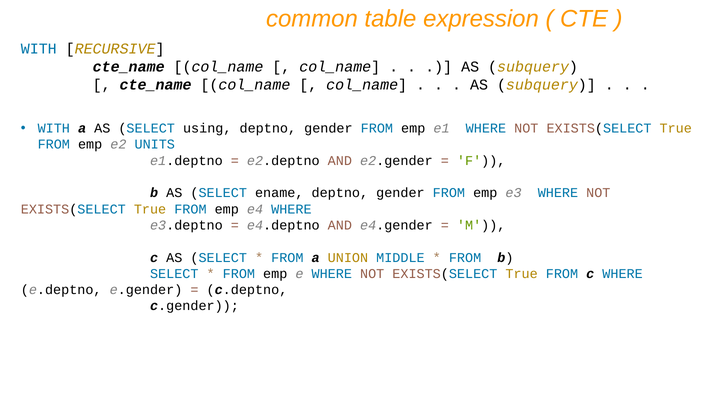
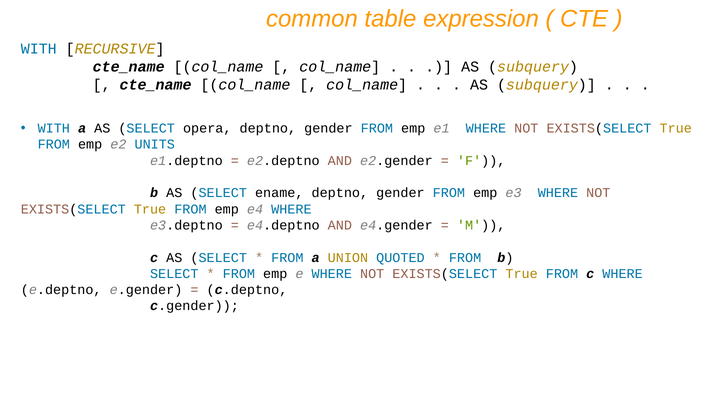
using: using -> opera
MIDDLE: MIDDLE -> QUOTED
